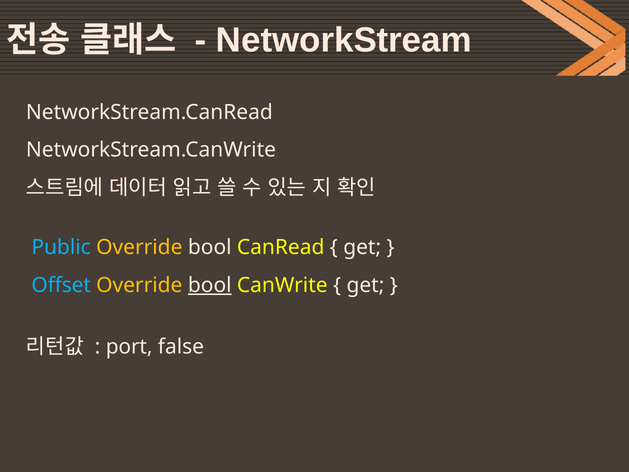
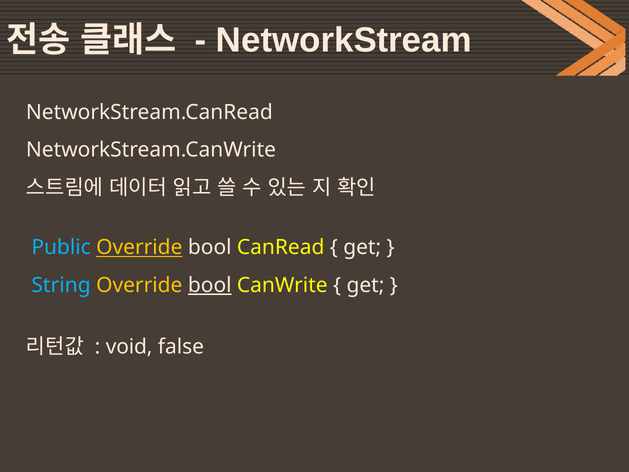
Override at (139, 247) underline: none -> present
Offset: Offset -> String
port: port -> void
